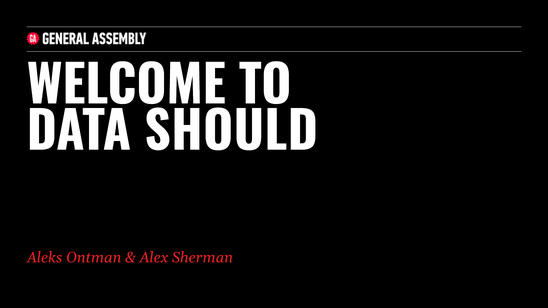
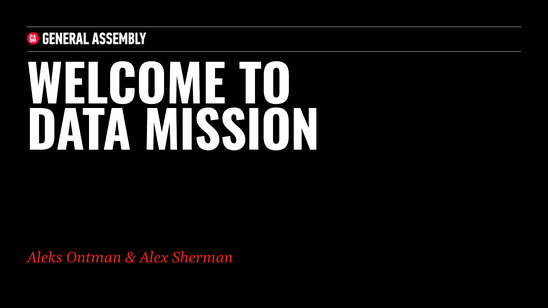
SHOULD: SHOULD -> MISSION
